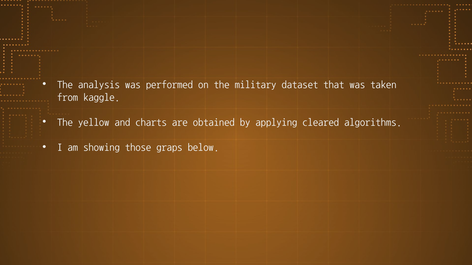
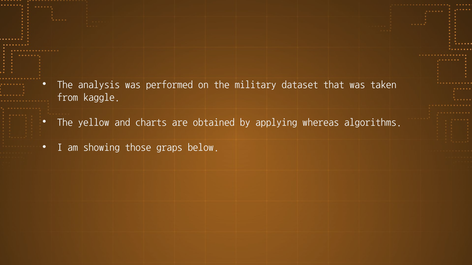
cleared: cleared -> whereas
